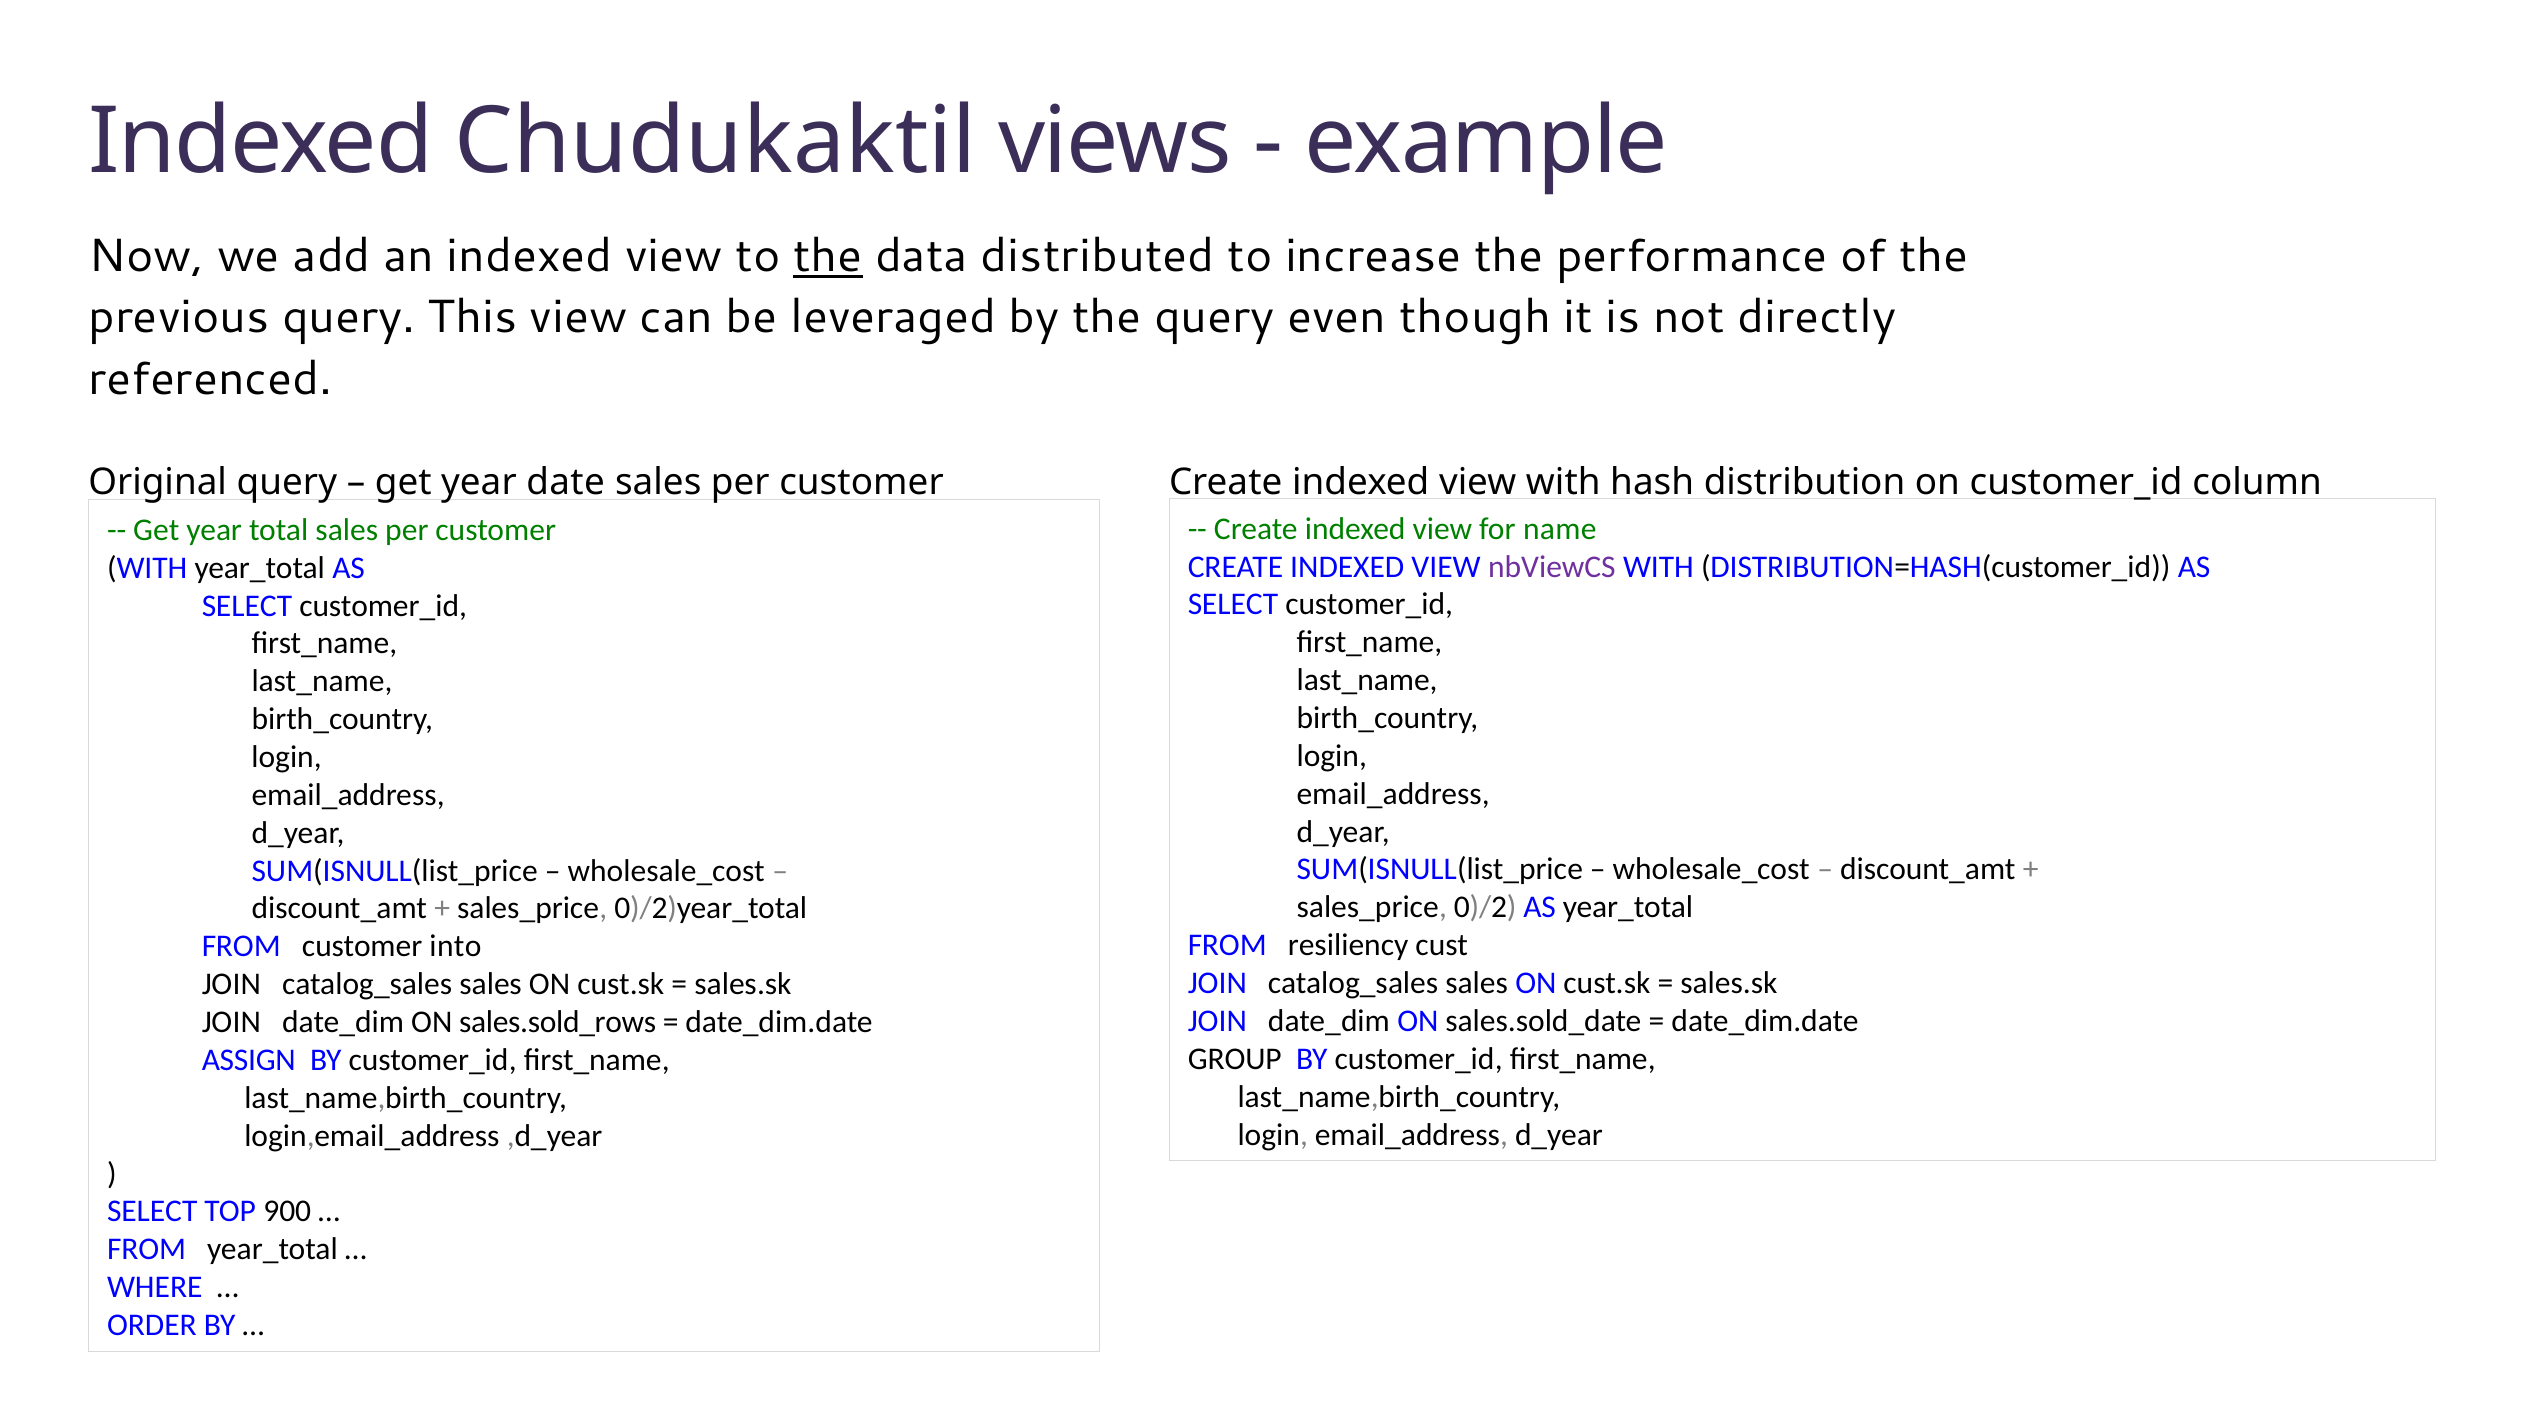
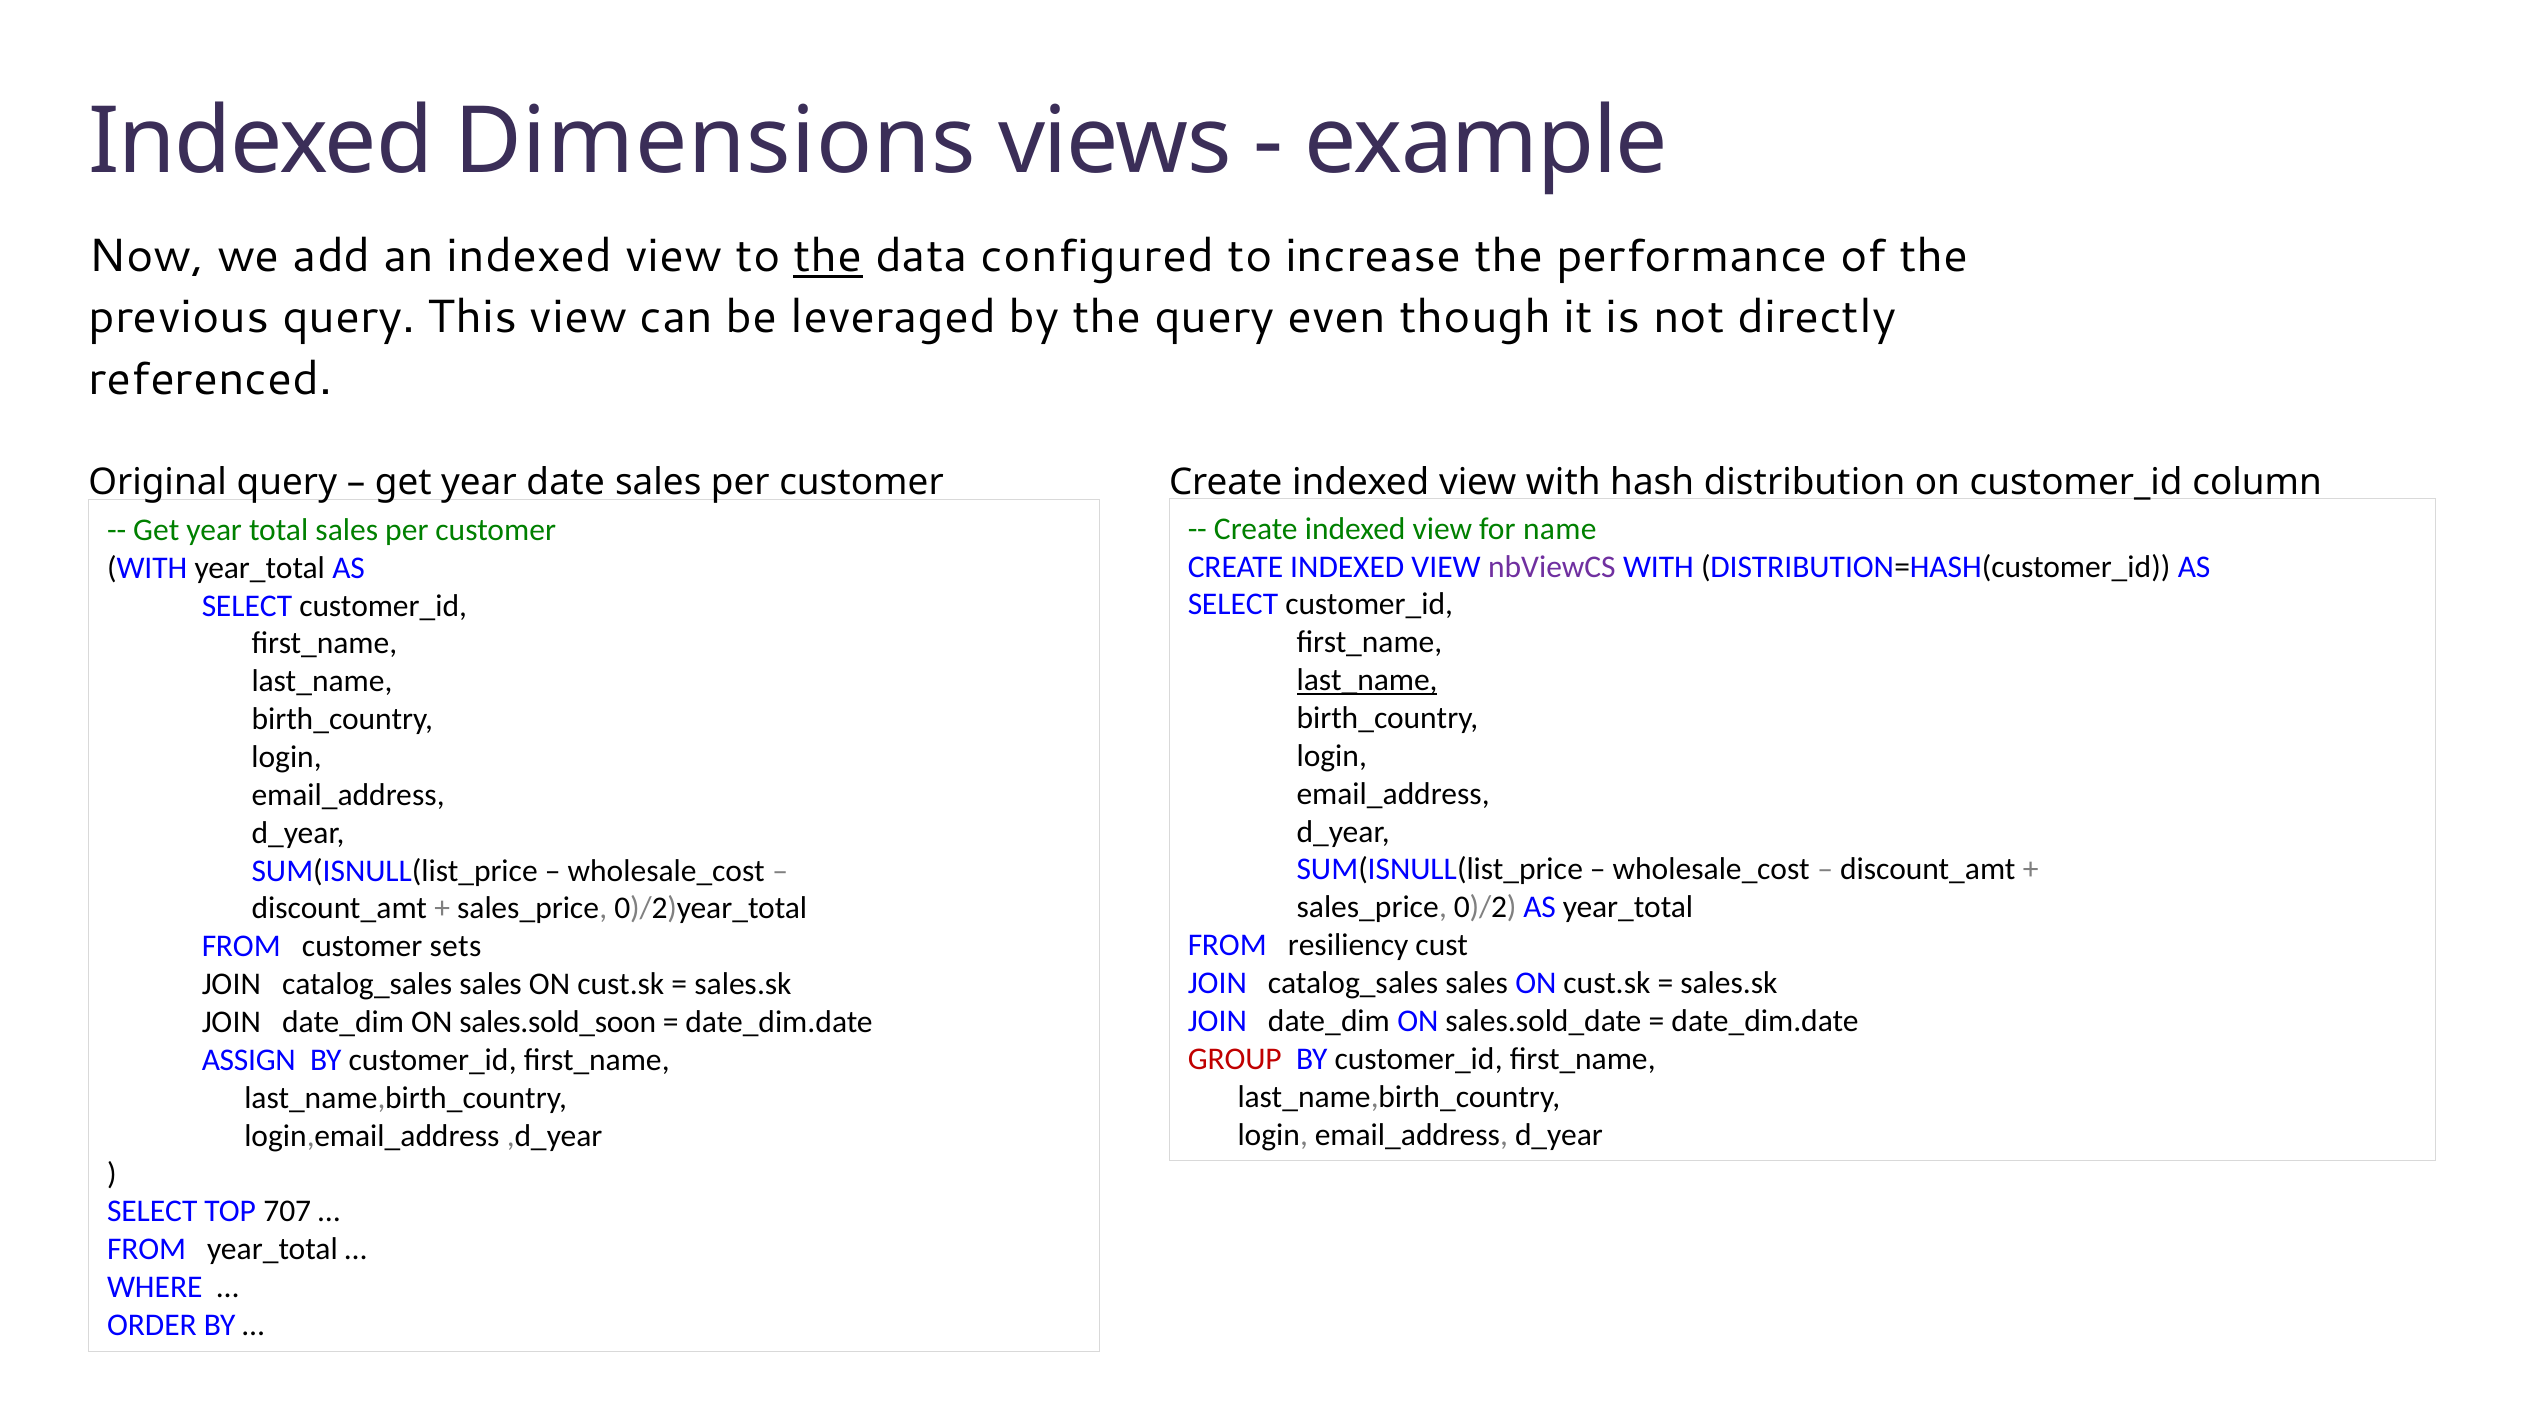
Chudukaktil: Chudukaktil -> Dimensions
distributed: distributed -> configured
last_name at (1367, 680) underline: none -> present
into: into -> sets
sales.sold_rows: sales.sold_rows -> sales.sold_soon
GROUP colour: black -> red
900: 900 -> 707
